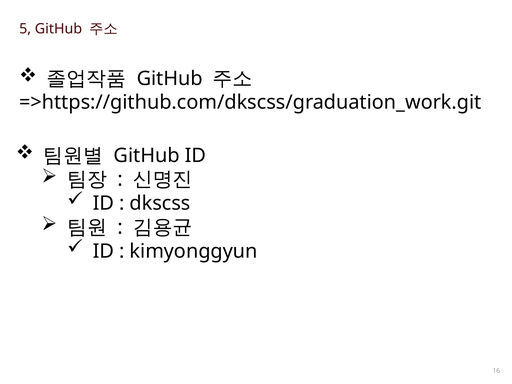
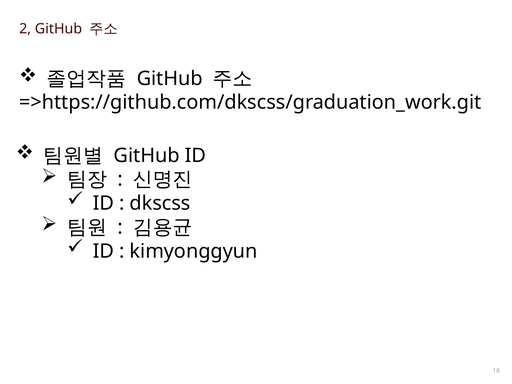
5: 5 -> 2
